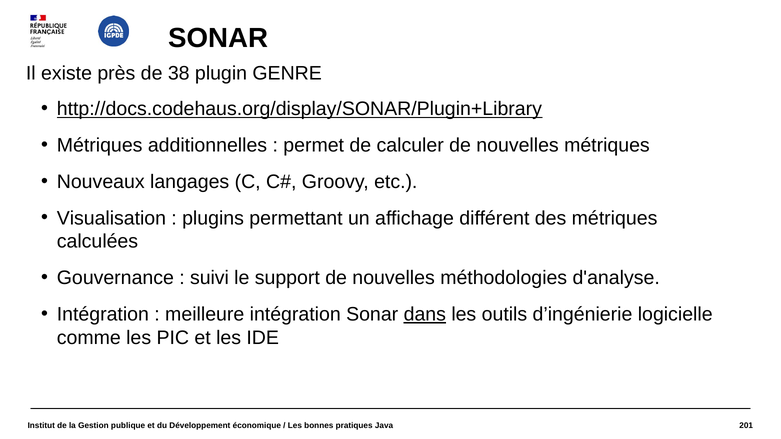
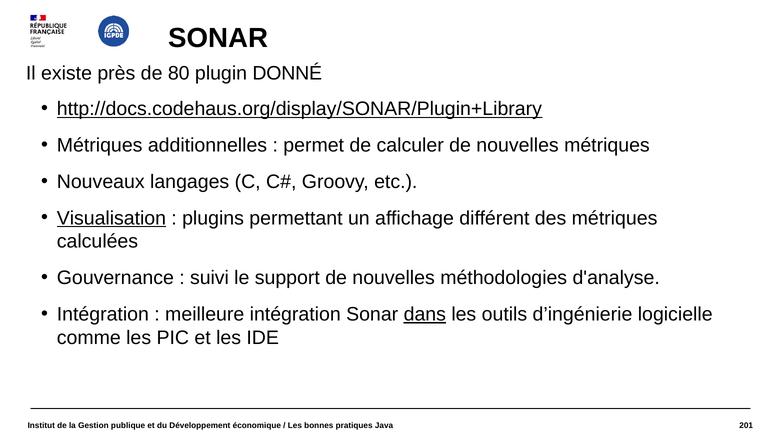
38: 38 -> 80
GENRE: GENRE -> DONNÉ
Visualisation underline: none -> present
